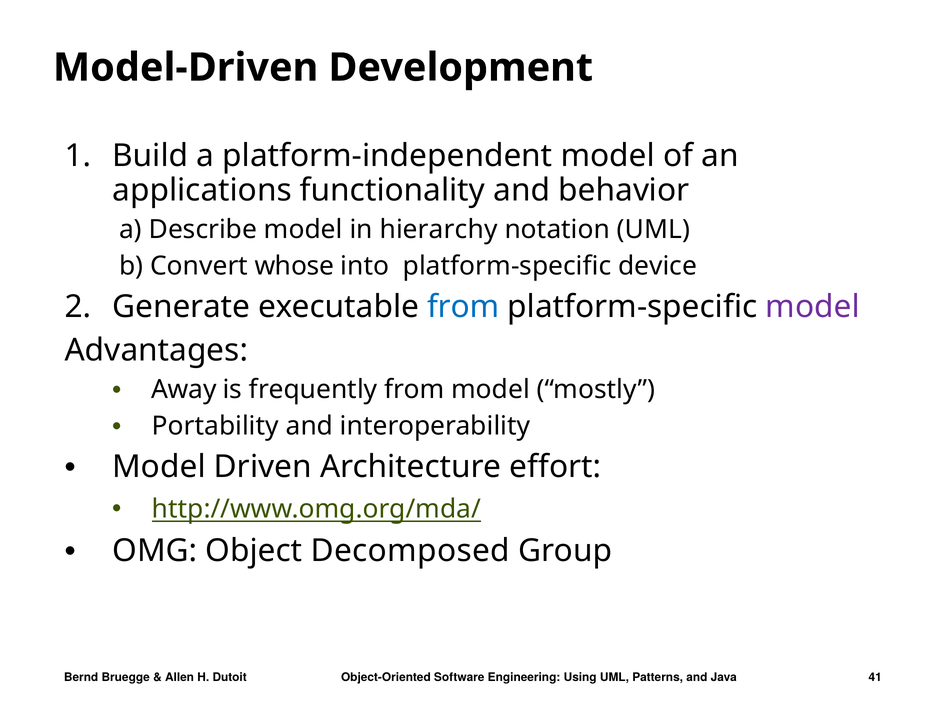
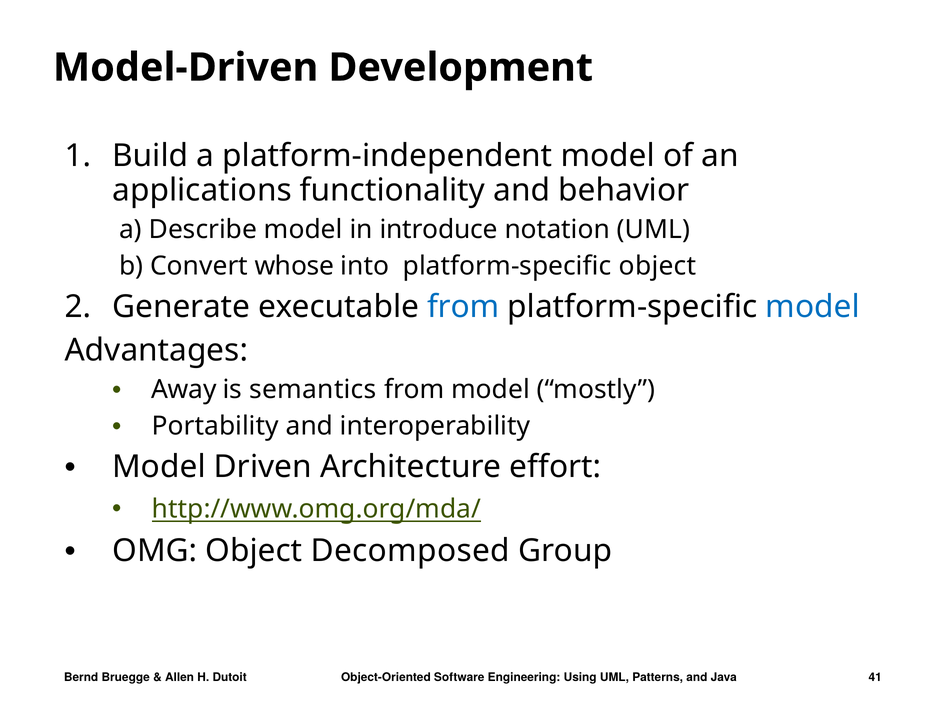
hierarchy: hierarchy -> introduce
platform-specific device: device -> object
model at (813, 307) colour: purple -> blue
frequently: frequently -> semantics
